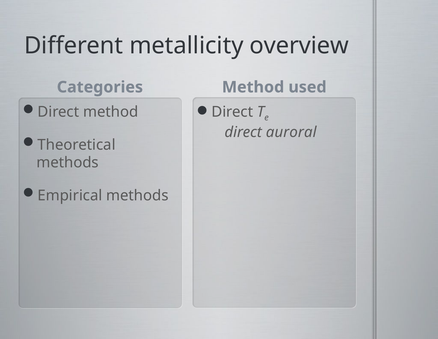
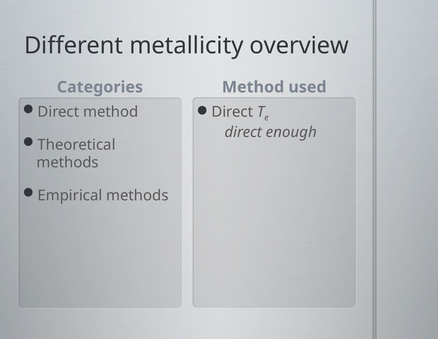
auroral: auroral -> enough
